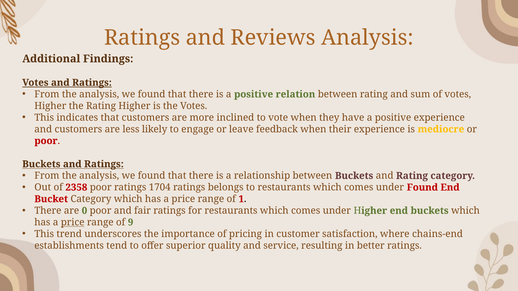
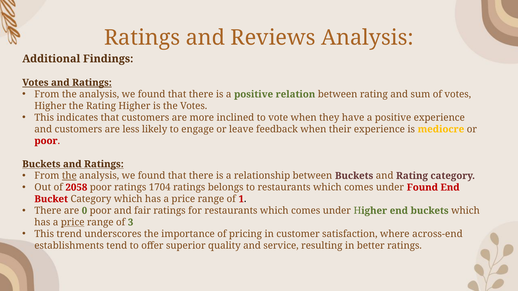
the at (69, 176) underline: none -> present
2358: 2358 -> 2058
9: 9 -> 3
chains-end: chains-end -> across-end
